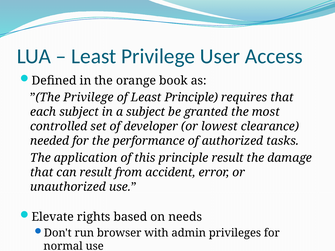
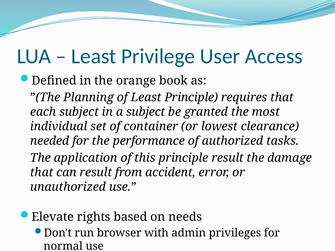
”(The Privilege: Privilege -> Planning
controlled: controlled -> individual
developer: developer -> container
